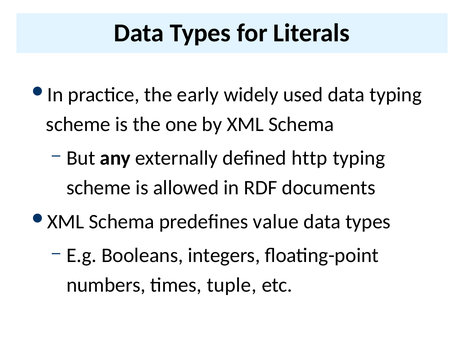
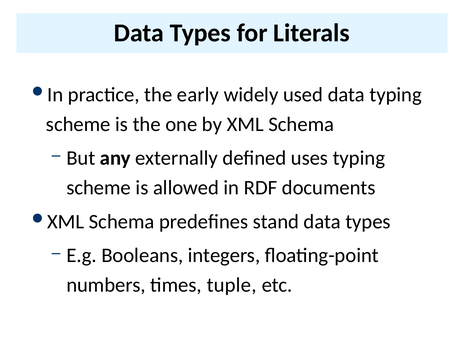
http: http -> uses
value: value -> stand
